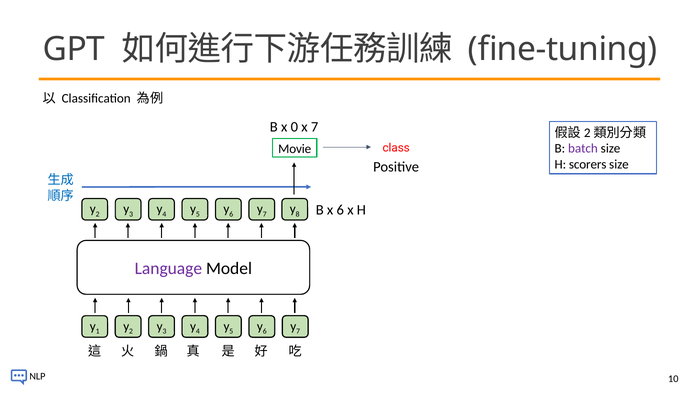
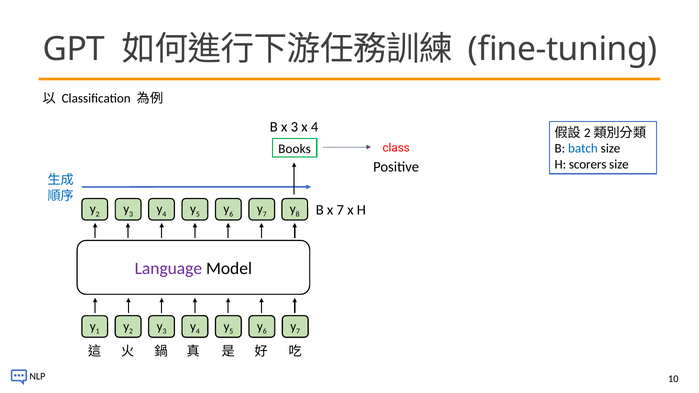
x 0: 0 -> 3
x 7: 7 -> 4
batch colour: purple -> blue
Movie: Movie -> Books
x 6: 6 -> 7
